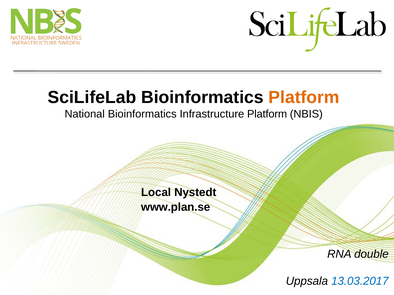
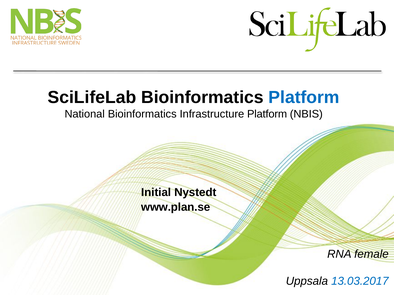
Platform at (304, 97) colour: orange -> blue
Local: Local -> Initial
double: double -> female
